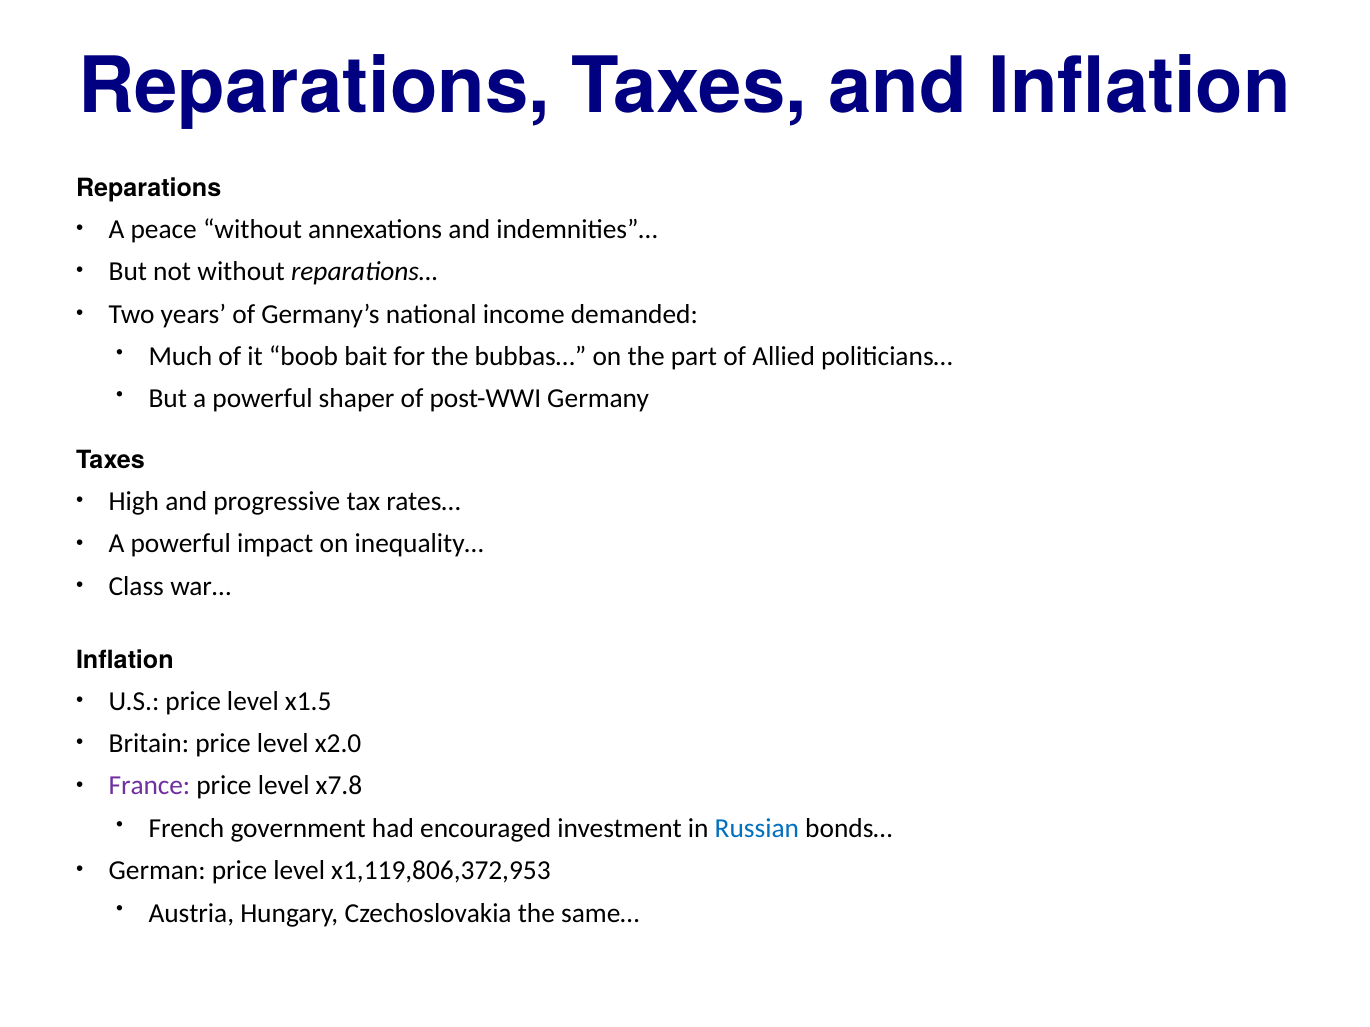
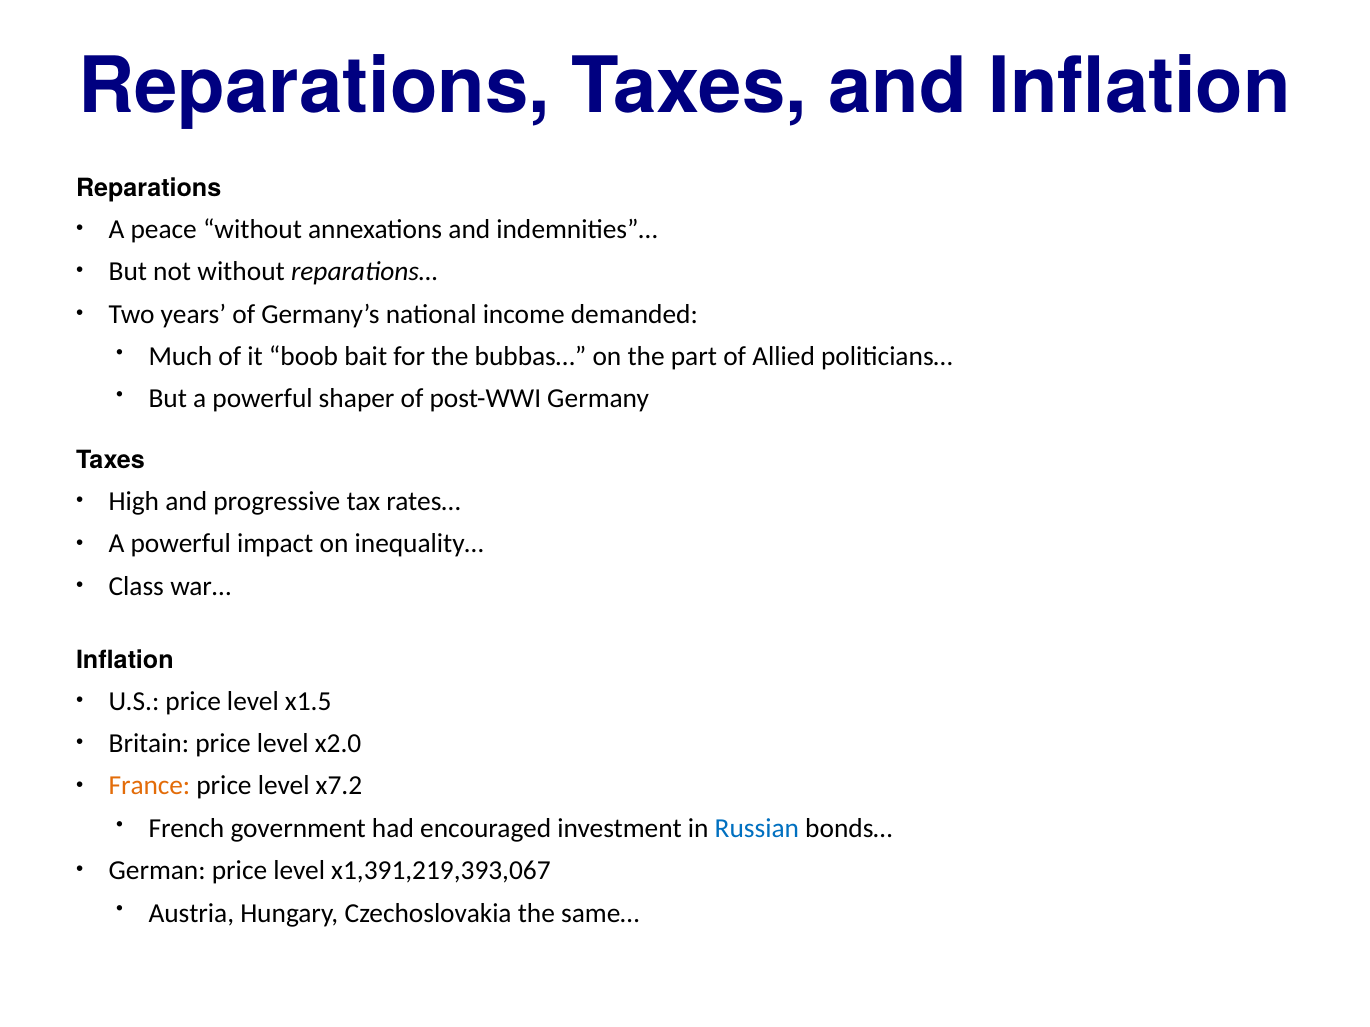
France colour: purple -> orange
x7.8: x7.8 -> x7.2
x1,119,806,372,953: x1,119,806,372,953 -> x1,391,219,393,067
